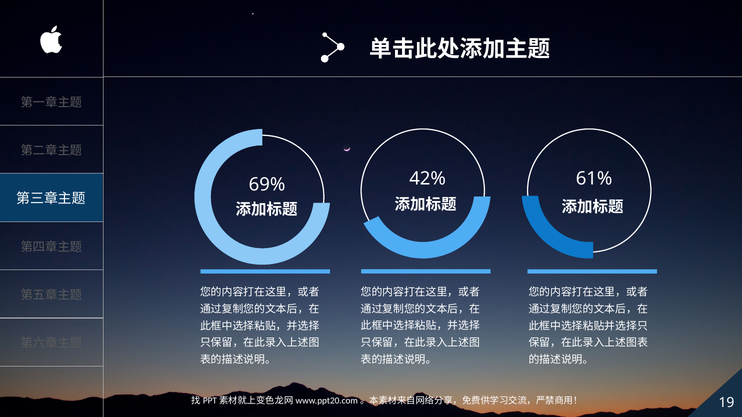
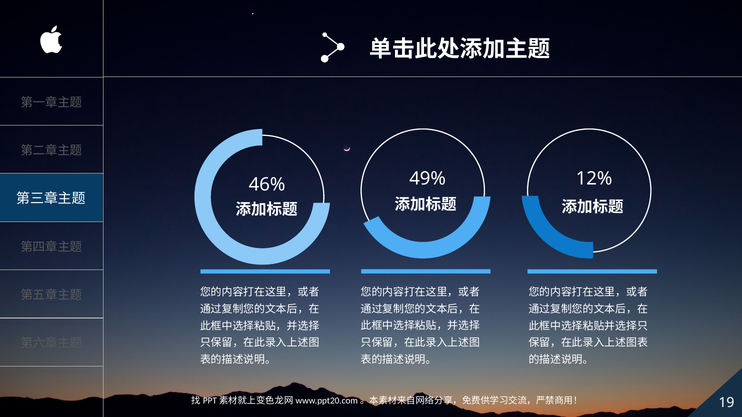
42%: 42% -> 49%
61%: 61% -> 12%
69%: 69% -> 46%
